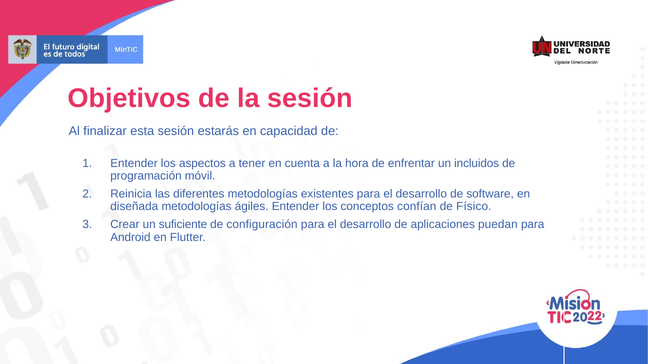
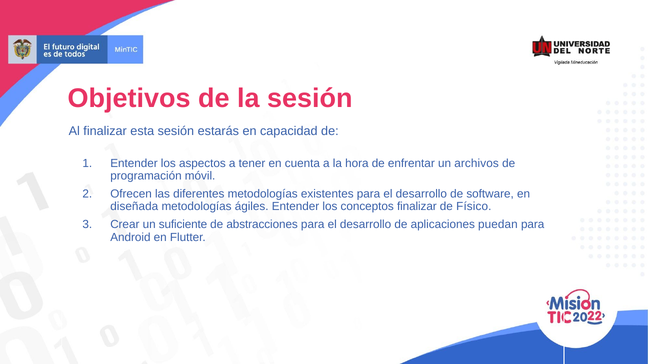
incluidos: incluidos -> archivos
Reinicia: Reinicia -> Ofrecen
conceptos confían: confían -> finalizar
configuración: configuración -> abstracciones
